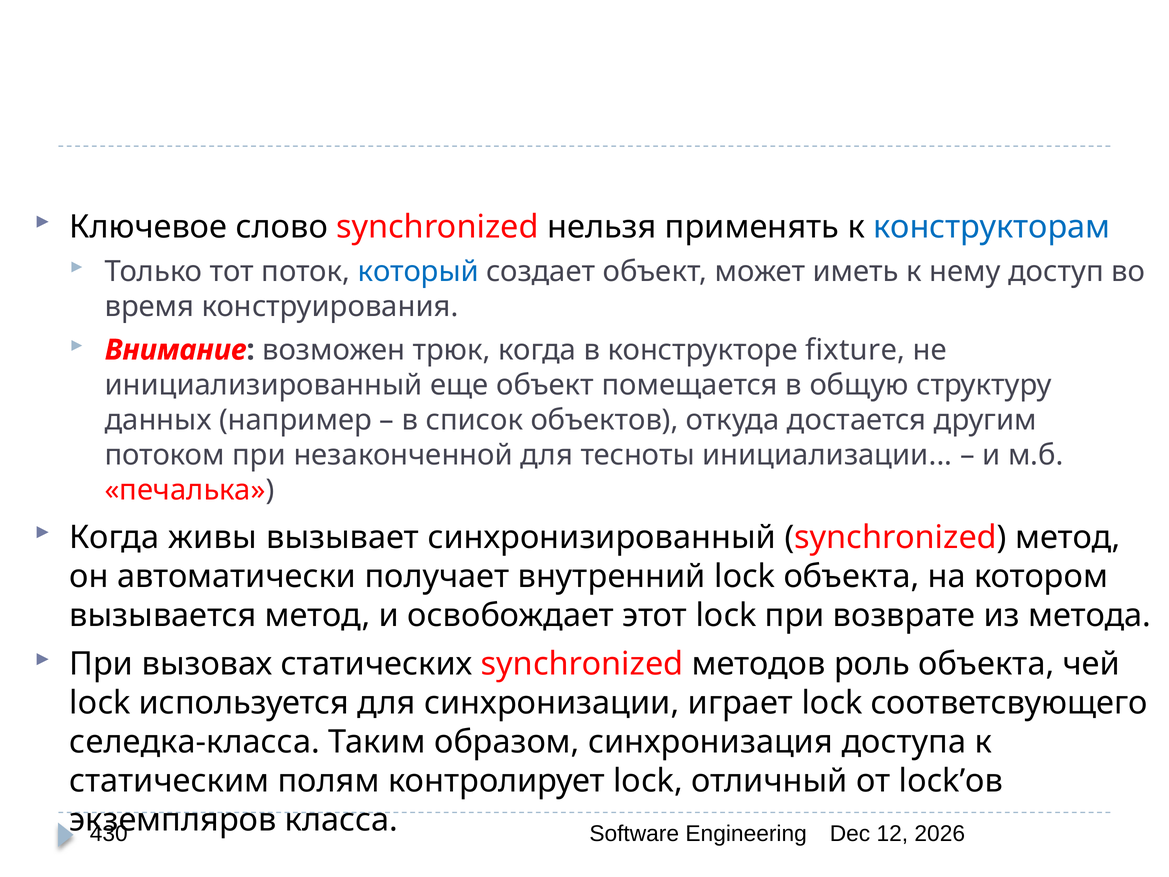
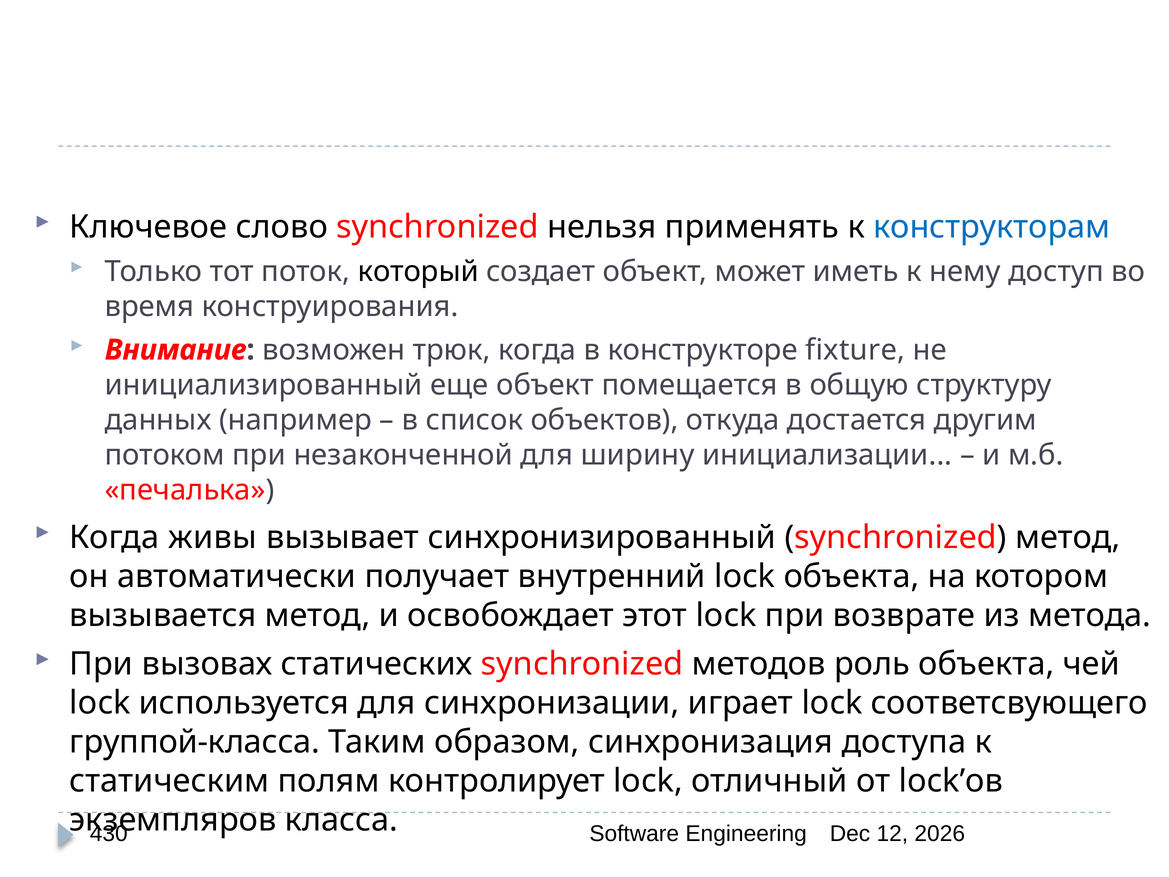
который colour: blue -> black
тесноты: тесноты -> ширину
селедка-класса: селедка-класса -> группой-класса
